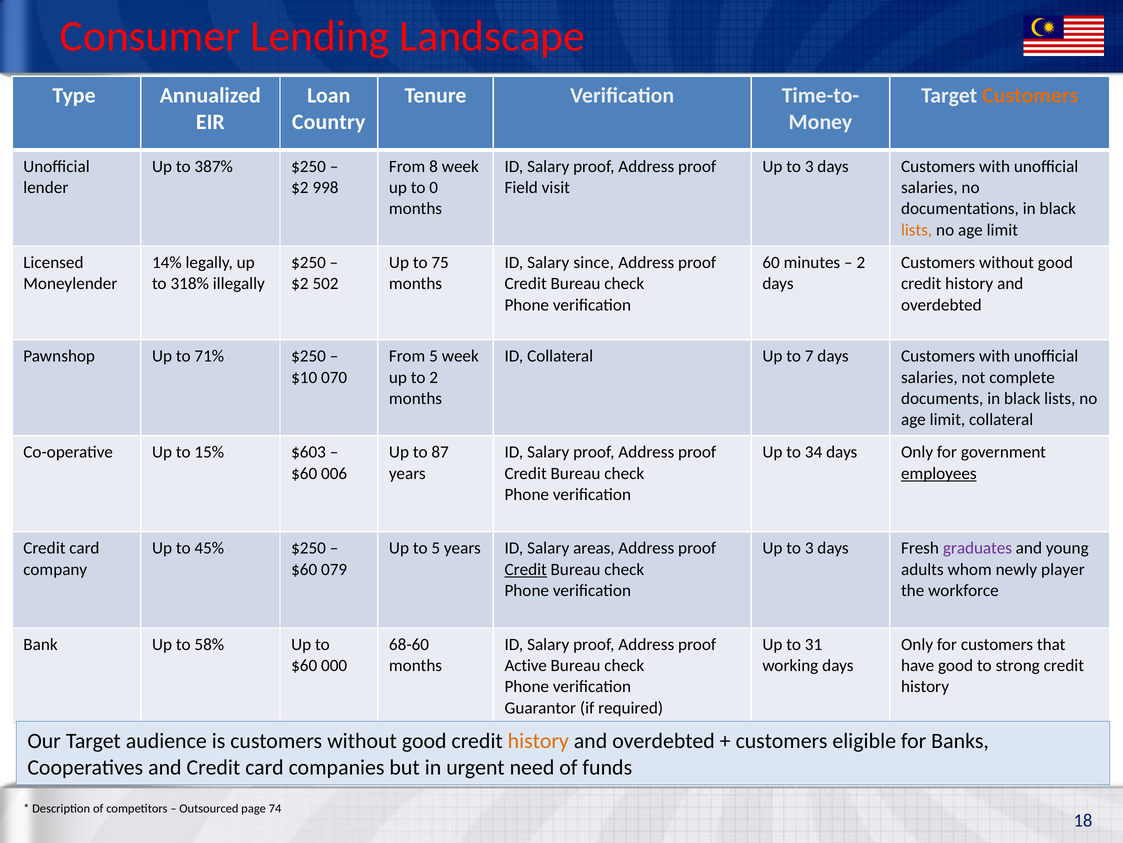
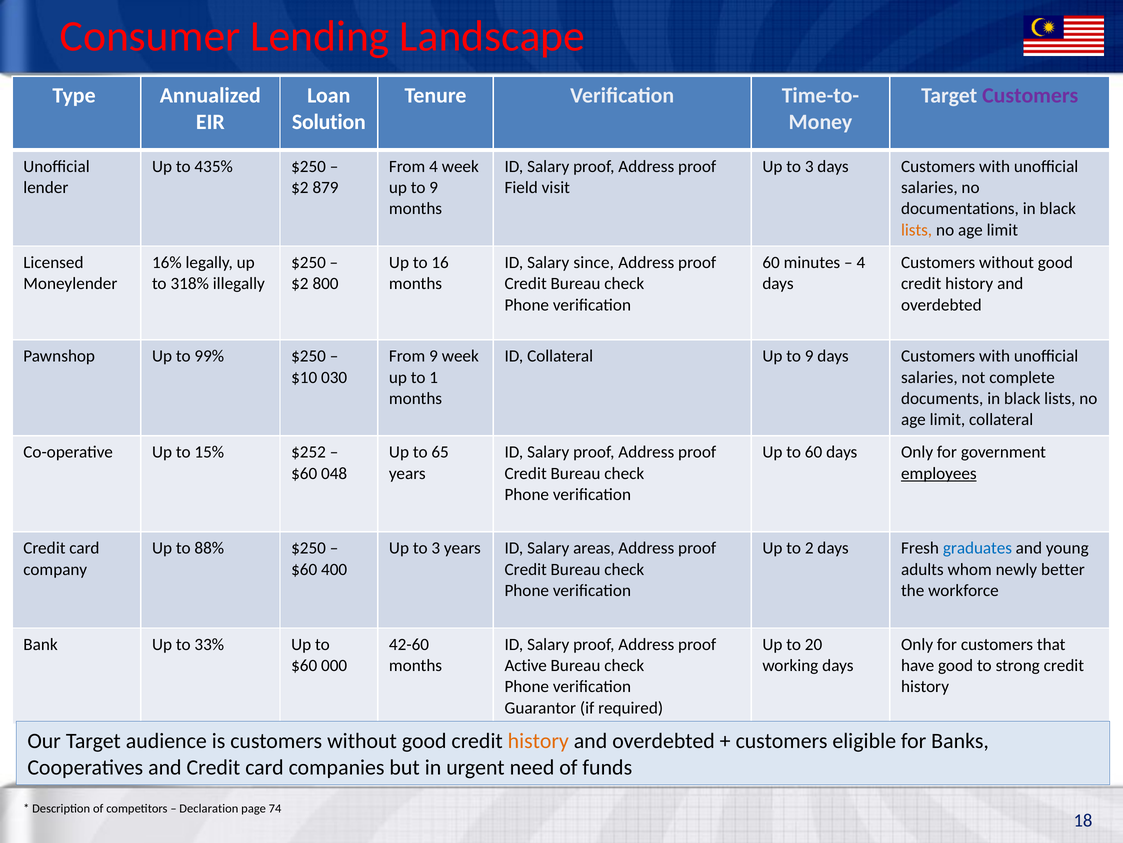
Customers at (1030, 95) colour: orange -> purple
Country: Country -> Solution
387%: 387% -> 435%
From 8: 8 -> 4
998: 998 -> 879
0 at (434, 187): 0 -> 9
14%: 14% -> 16%
75: 75 -> 16
2 at (861, 262): 2 -> 4
502: 502 -> 800
71%: 71% -> 99%
From 5: 5 -> 9
Collateral Up to 7: 7 -> 9
070: 070 -> 030
to 2: 2 -> 1
$603: $603 -> $252
87: 87 -> 65
to 34: 34 -> 60
006: 006 -> 048
45%: 45% -> 88%
5 at (436, 548): 5 -> 3
3 at (809, 548): 3 -> 2
graduates colour: purple -> blue
079: 079 -> 400
Credit at (526, 569) underline: present -> none
player: player -> better
58%: 58% -> 33%
68-60: 68-60 -> 42-60
31: 31 -> 20
Outsourced: Outsourced -> Declaration
